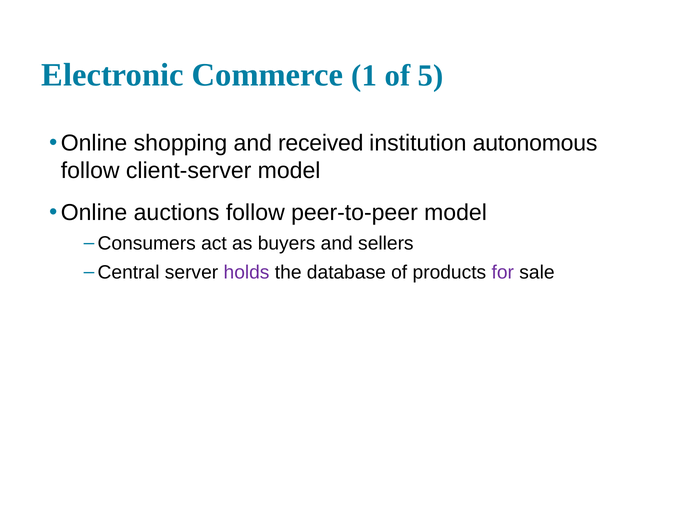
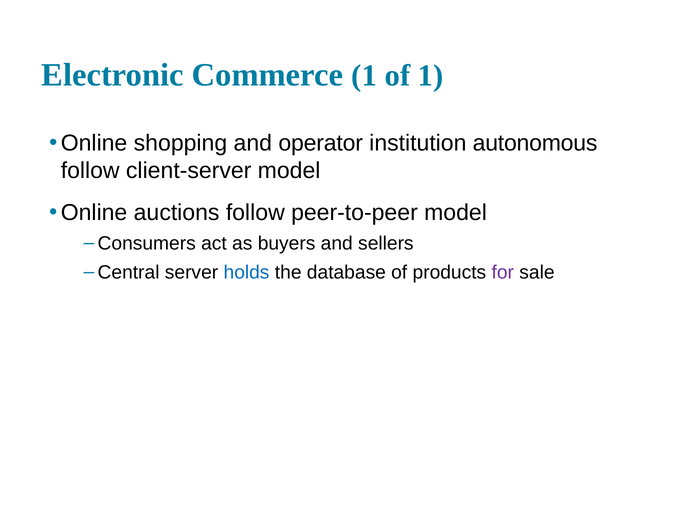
of 5: 5 -> 1
received: received -> operator
holds colour: purple -> blue
